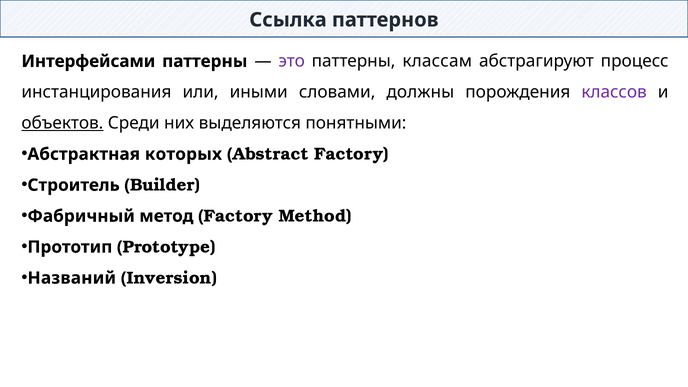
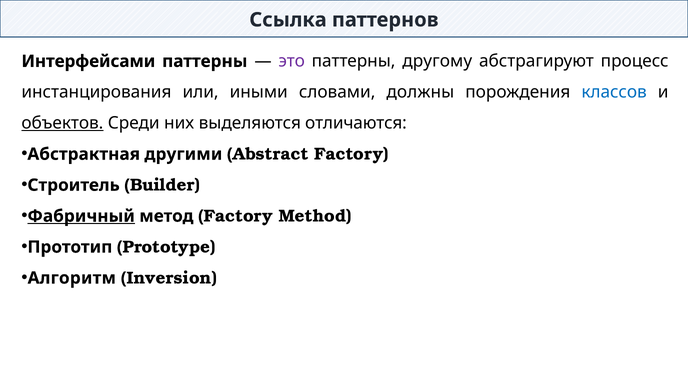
классам: классам -> другому
классов colour: purple -> blue
понятными: понятными -> отличаются
которых: которых -> другими
Фабричный underline: none -> present
Названий: Названий -> Алгоритм
